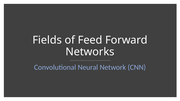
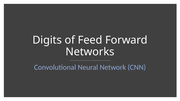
Fields: Fields -> Digits
